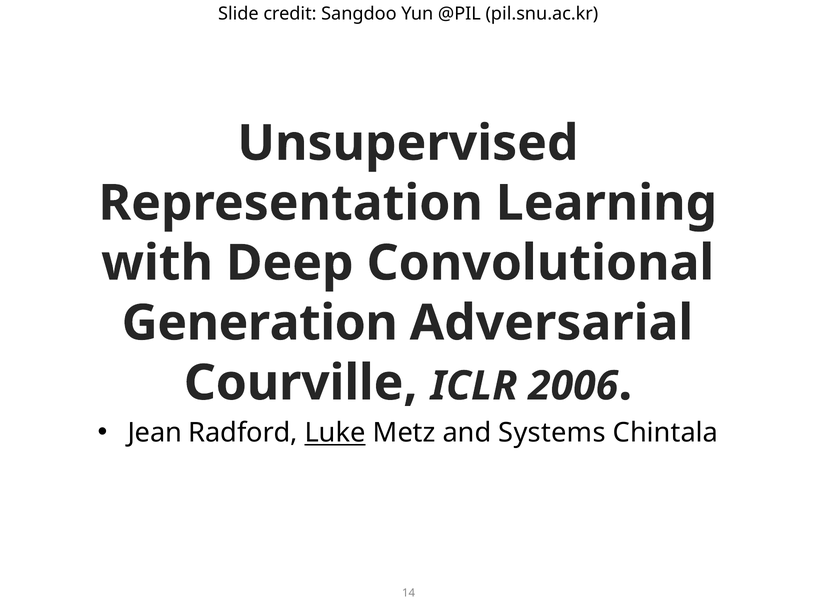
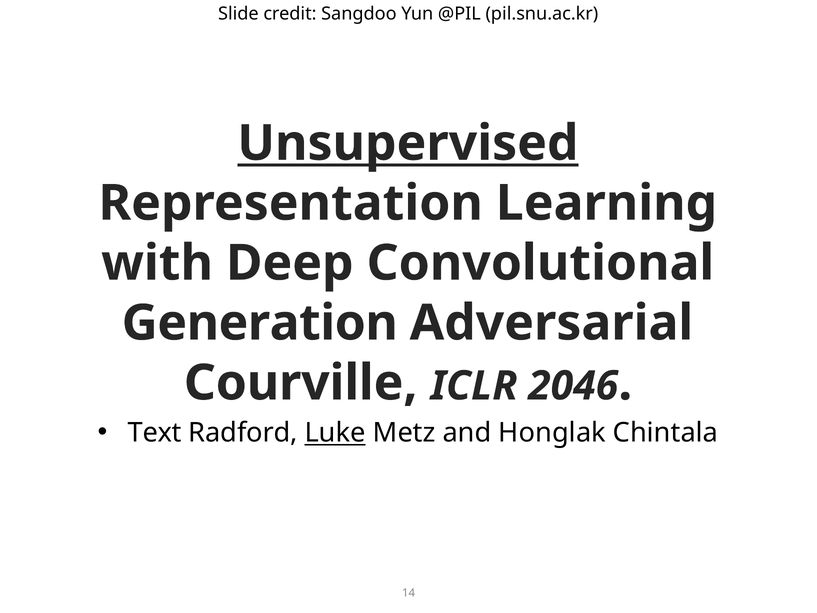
Unsupervised underline: none -> present
2006: 2006 -> 2046
Jean: Jean -> Text
Systems: Systems -> Honglak
